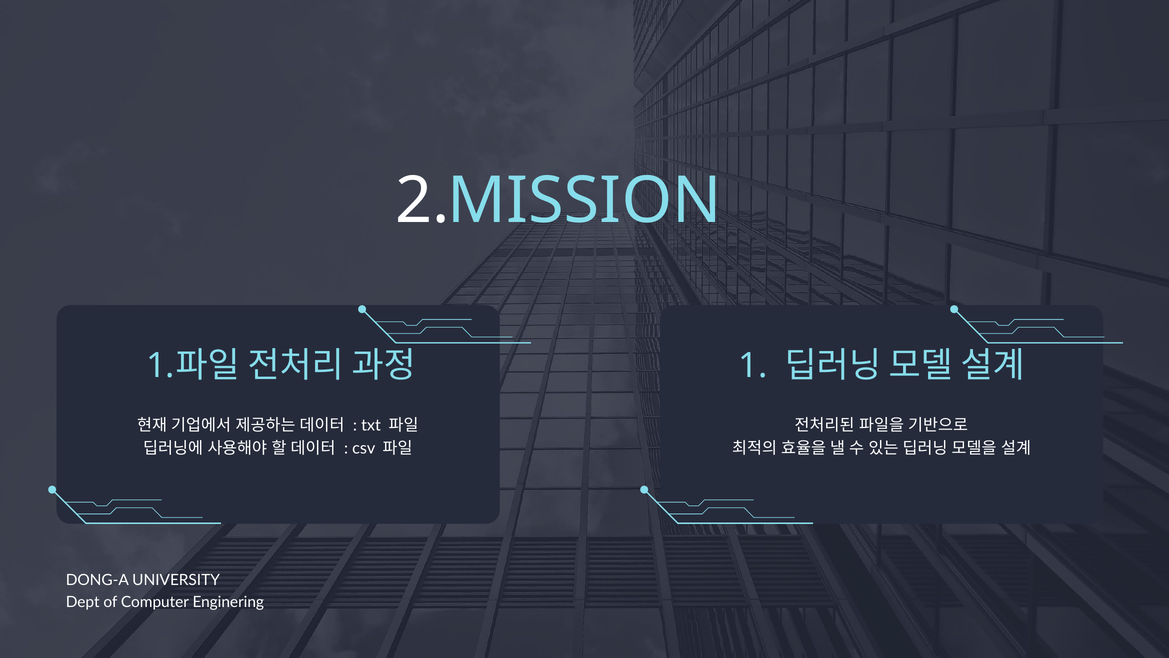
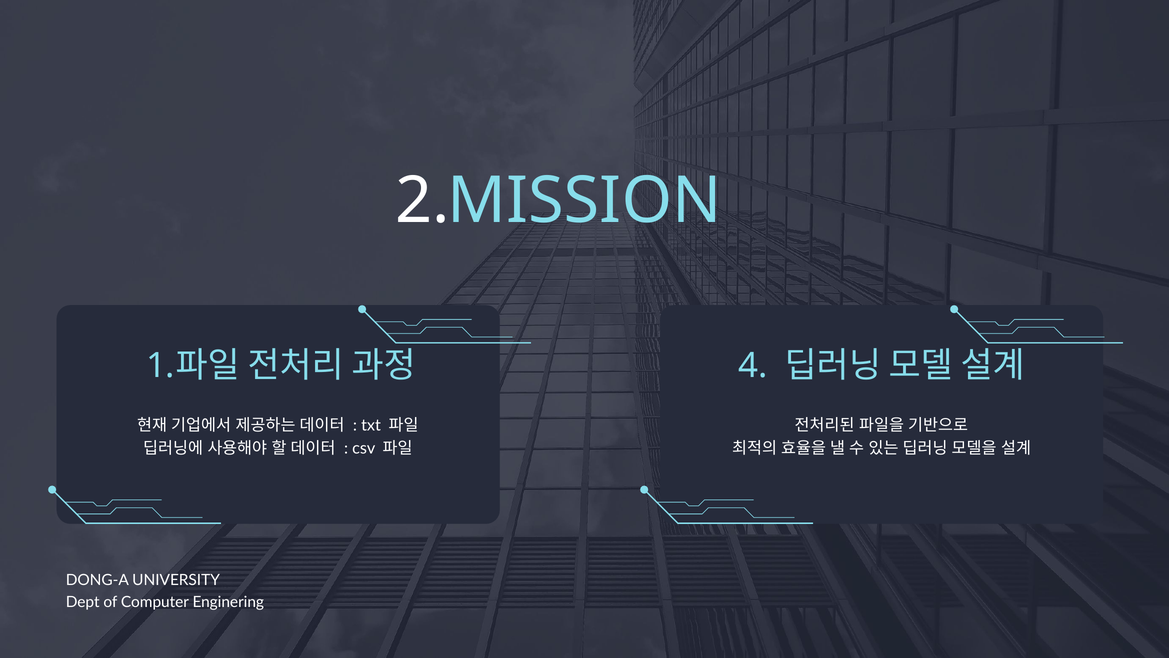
1 at (753, 366): 1 -> 4
